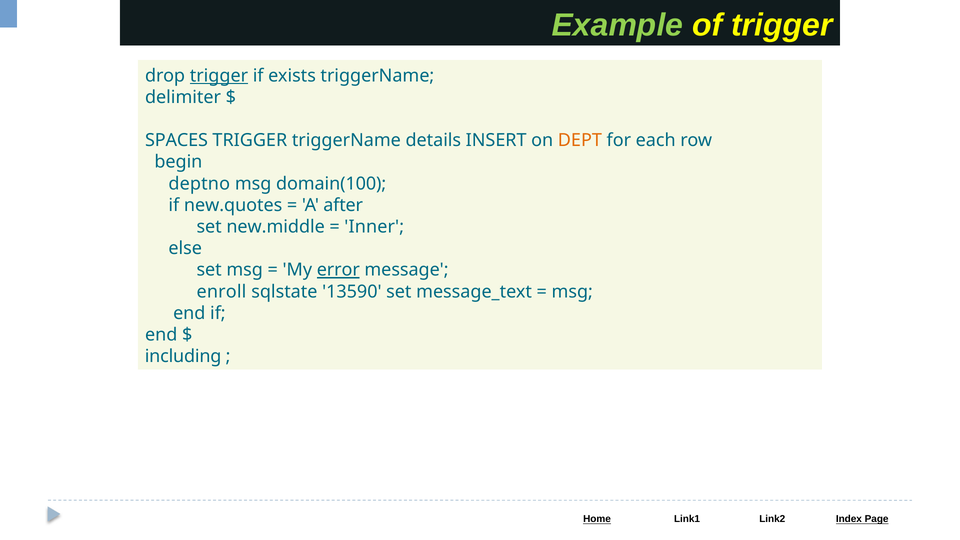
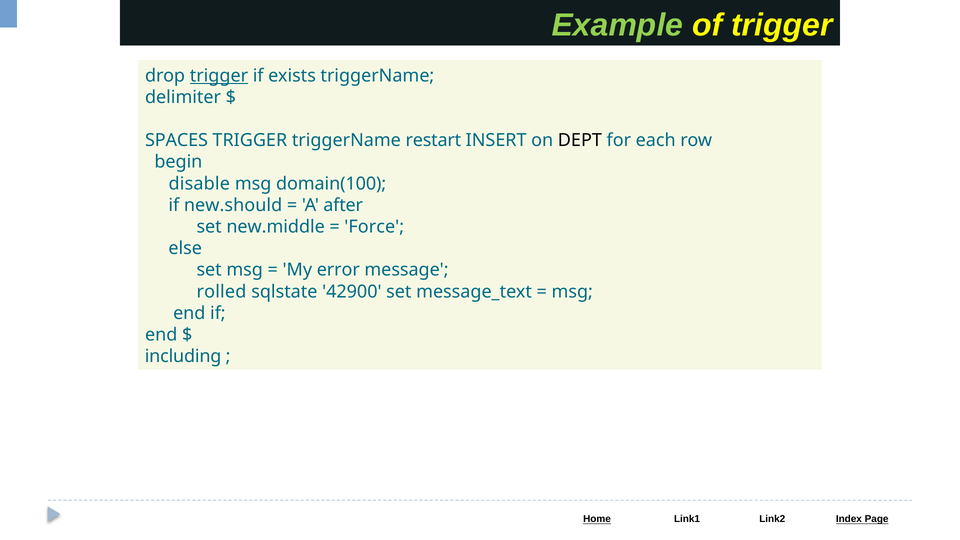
details: details -> restart
DEPT colour: orange -> black
deptno: deptno -> disable
new.quotes: new.quotes -> new.should
Inner: Inner -> Force
error underline: present -> none
enroll: enroll -> rolled
13590: 13590 -> 42900
